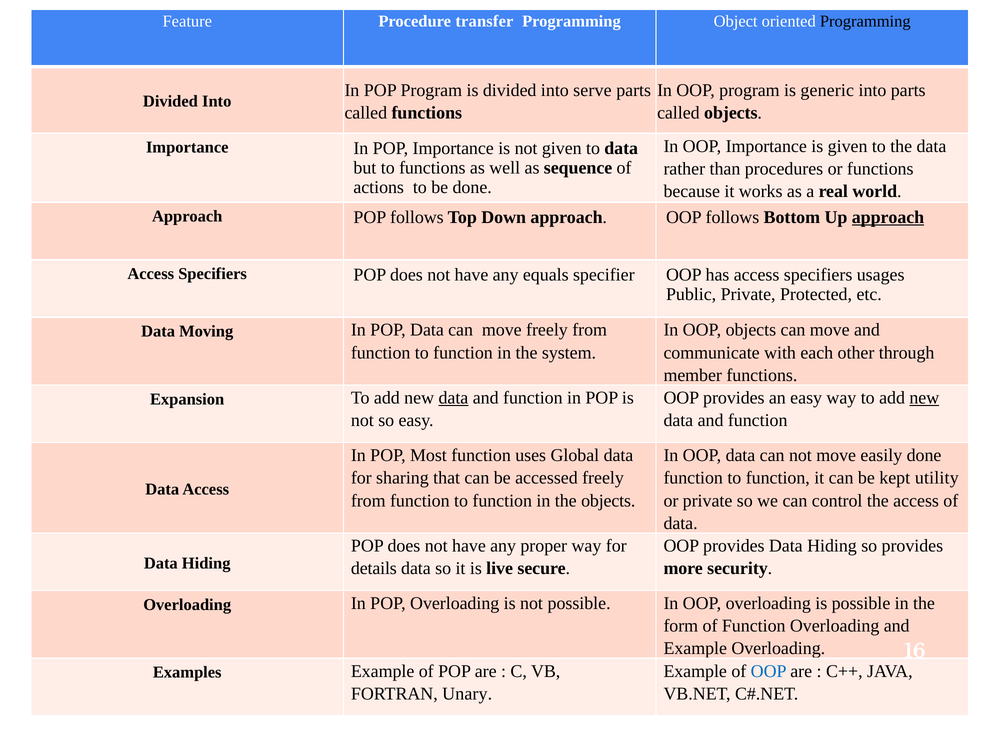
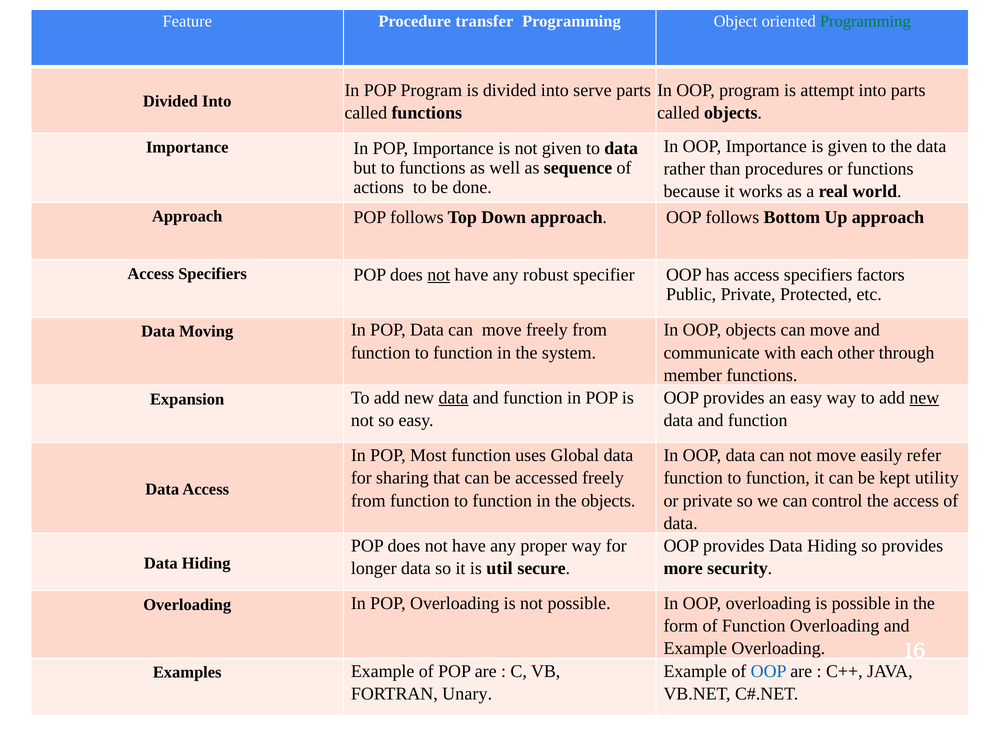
Programming at (865, 21) colour: black -> green
generic: generic -> attempt
approach at (888, 217) underline: present -> none
not at (439, 275) underline: none -> present
equals: equals -> robust
usages: usages -> factors
easily done: done -> refer
details: details -> longer
live: live -> util
